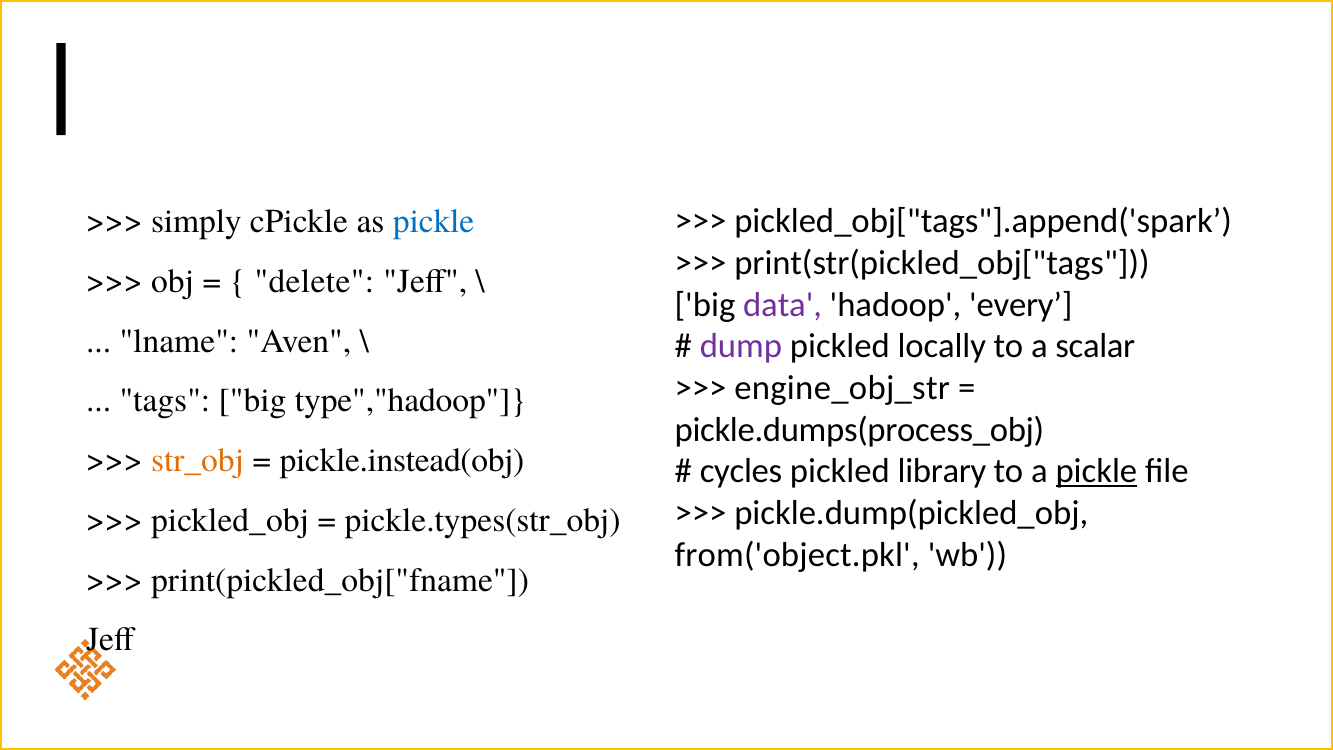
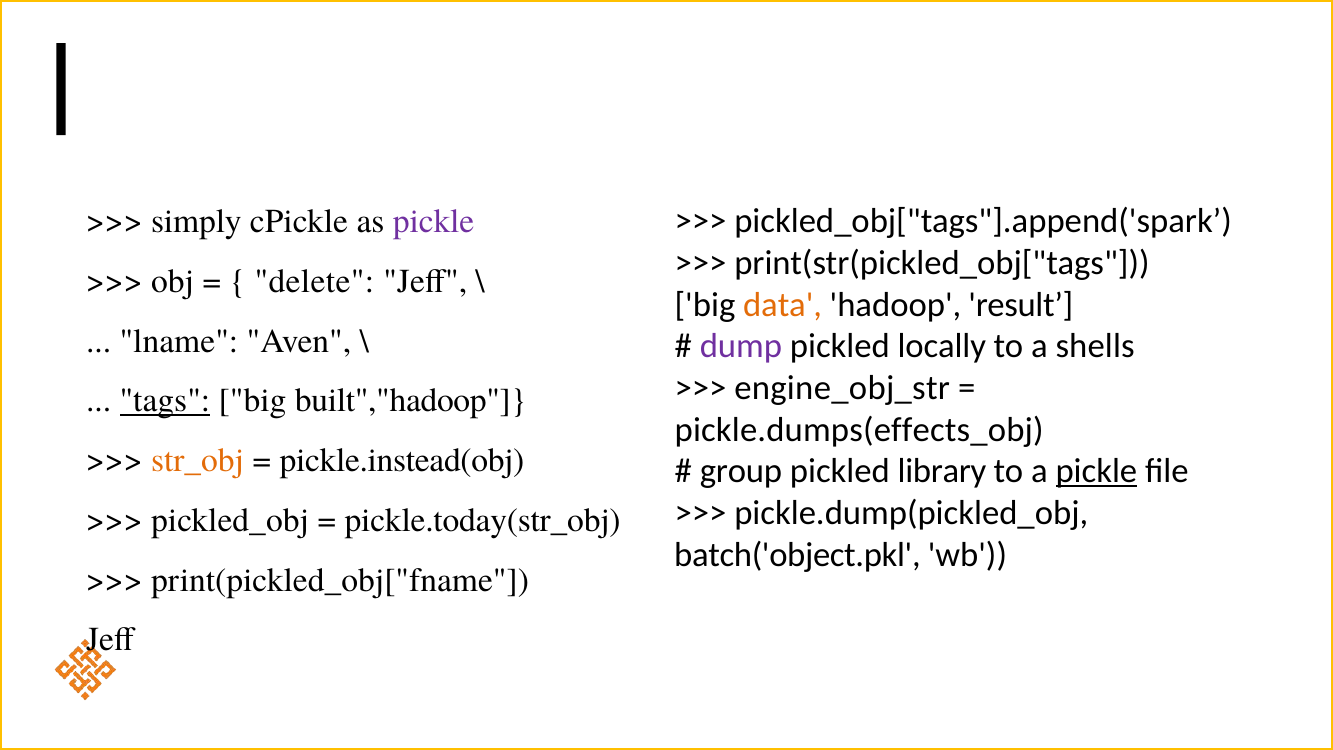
pickle at (434, 221) colour: blue -> purple
data colour: purple -> orange
every: every -> result
scalar: scalar -> shells
tags underline: none -> present
type","hadoop: type","hadoop -> built","hadoop
pickle.dumps(process_obj: pickle.dumps(process_obj -> pickle.dumps(effects_obj
cycles: cycles -> group
pickle.types(str_obj: pickle.types(str_obj -> pickle.today(str_obj
from('object.pkl: from('object.pkl -> batch('object.pkl
